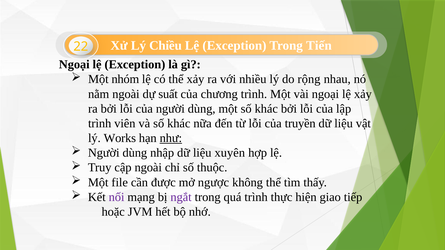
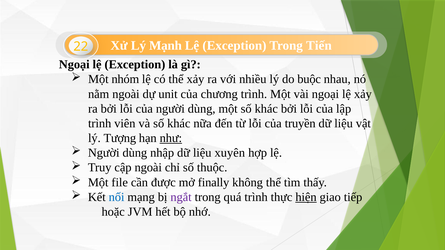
Chiều: Chiều -> Mạnh
rộng: rộng -> buộc
suất: suất -> unit
Works: Works -> Tượng
ngược: ngược -> finally
nối colour: purple -> blue
hiện underline: none -> present
